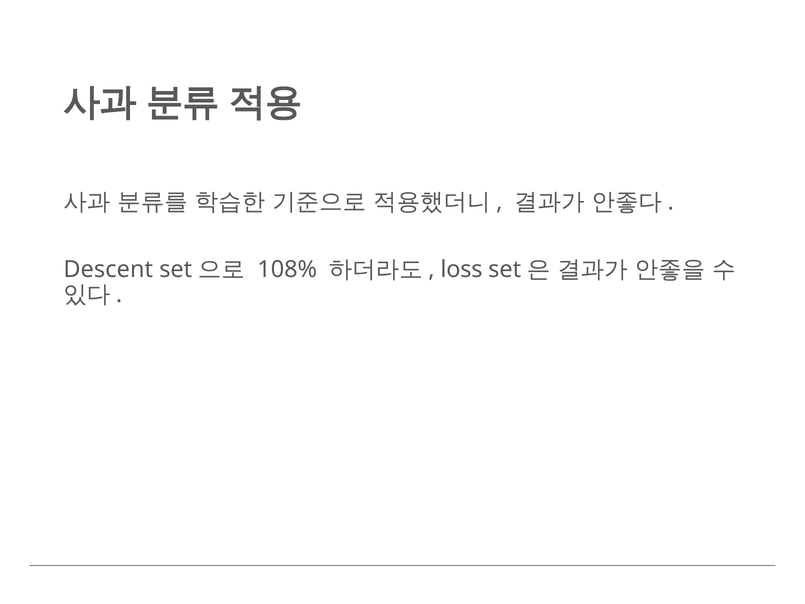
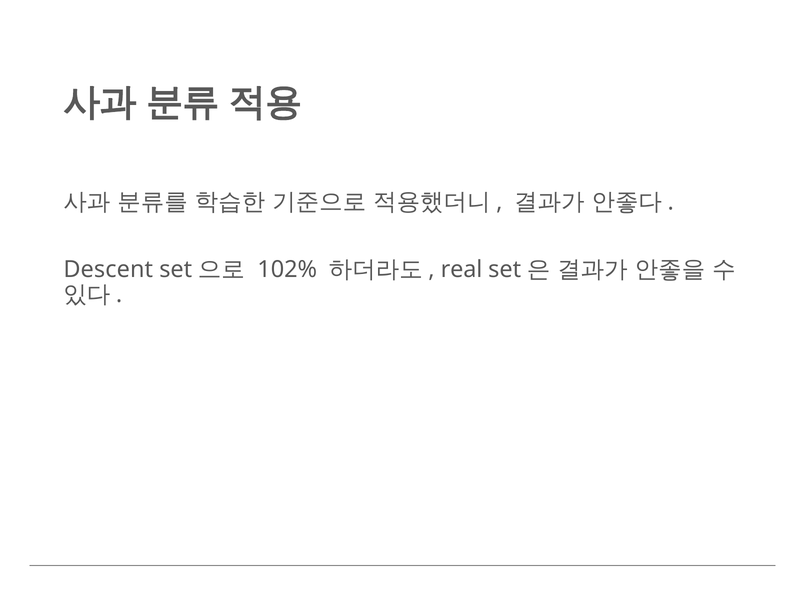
108%: 108% -> 102%
loss: loss -> real
